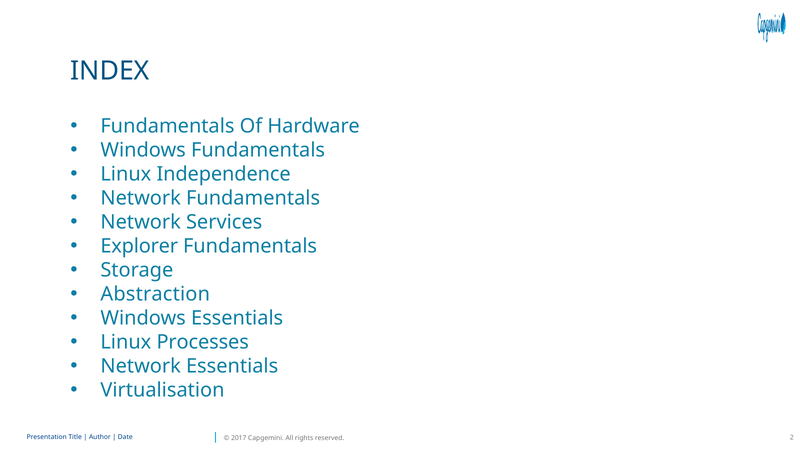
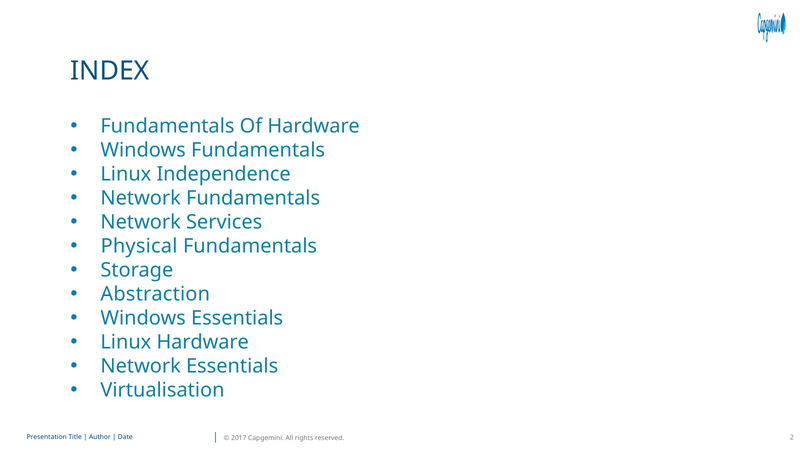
Explorer: Explorer -> Physical
Linux Processes: Processes -> Hardware
